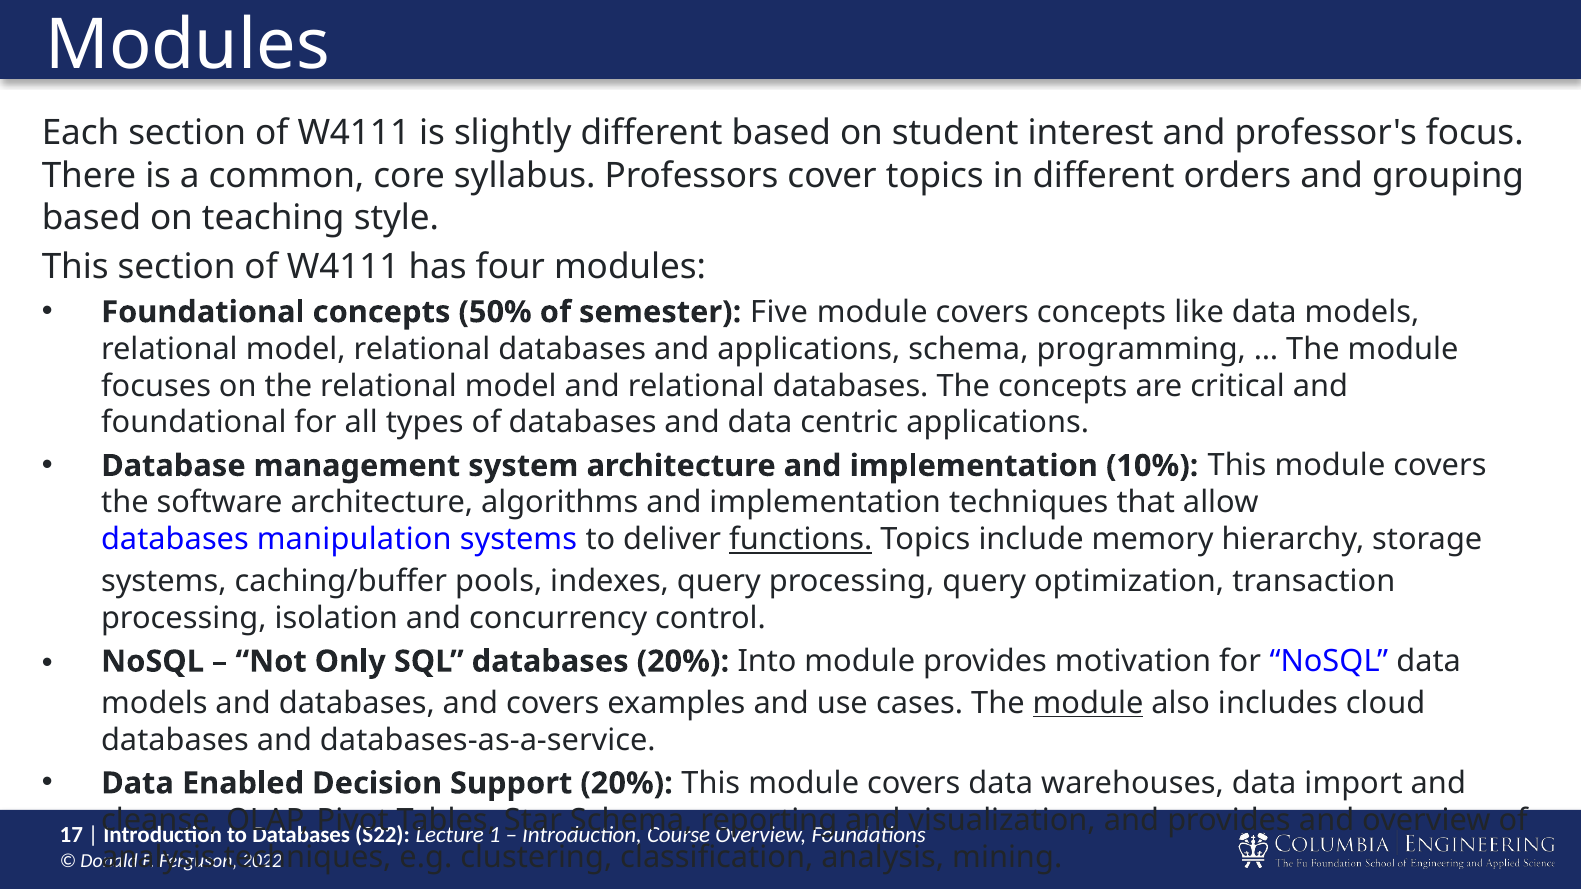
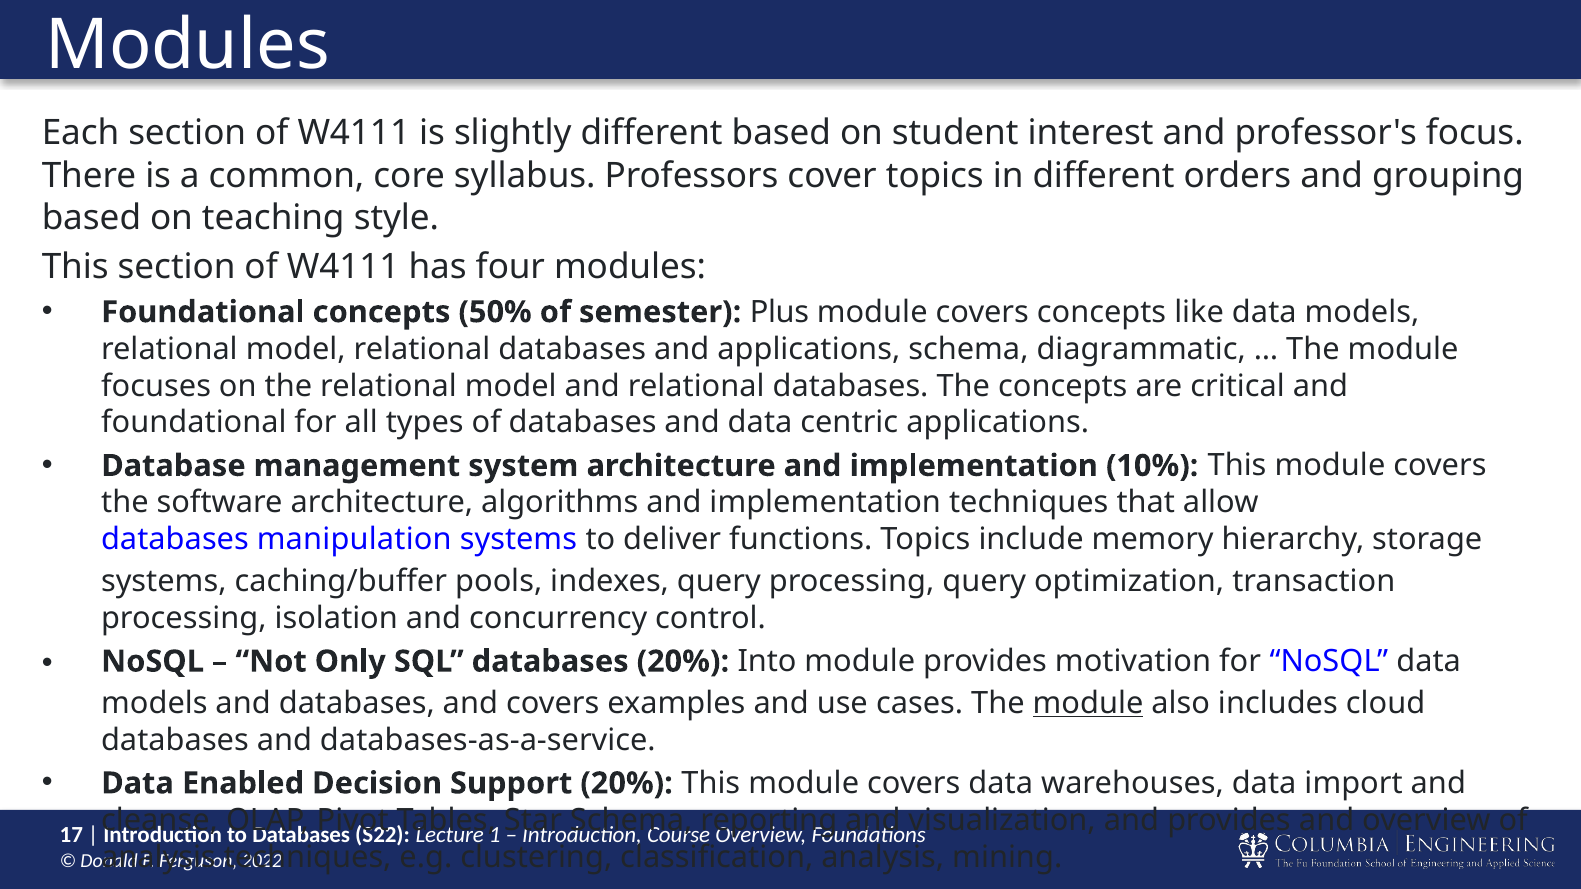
Five: Five -> Plus
programming: programming -> diagrammatic
functions underline: present -> none
